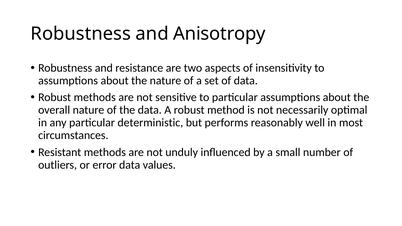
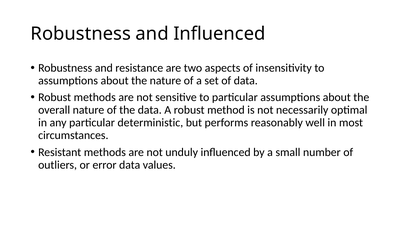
and Anisotropy: Anisotropy -> Influenced
